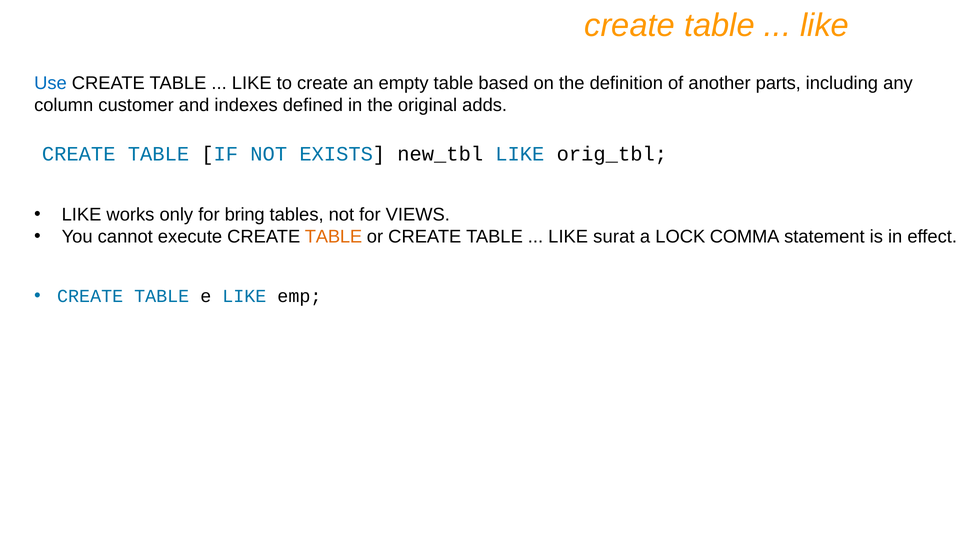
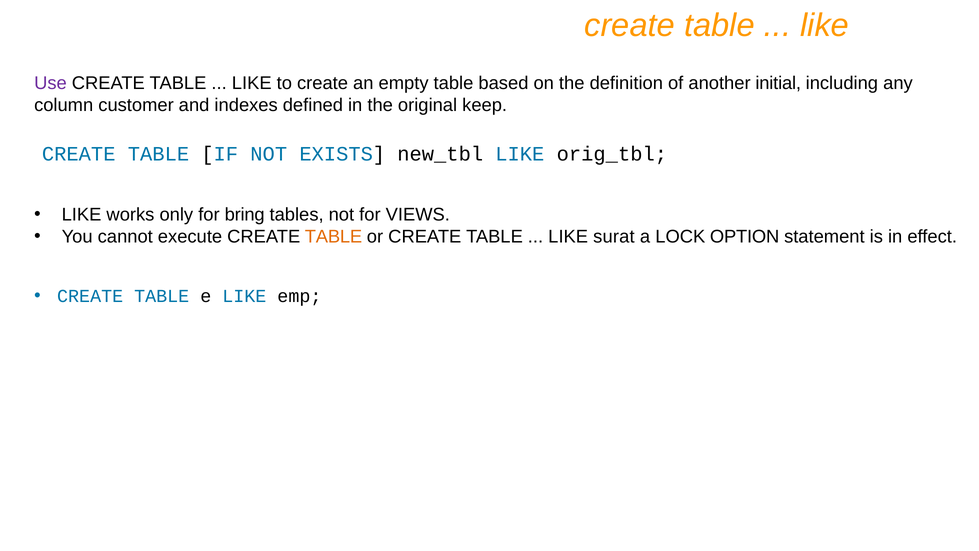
Use colour: blue -> purple
parts: parts -> initial
adds: adds -> keep
COMMA: COMMA -> OPTION
